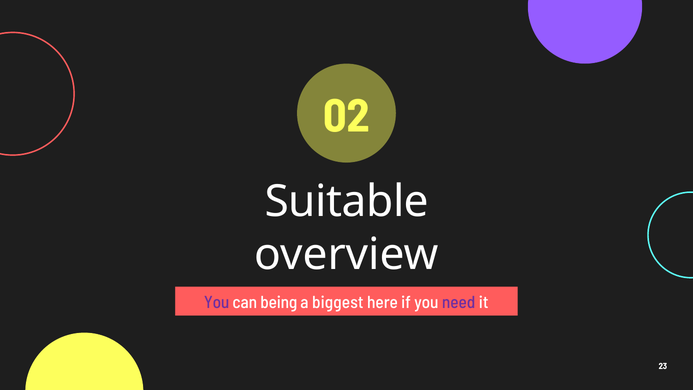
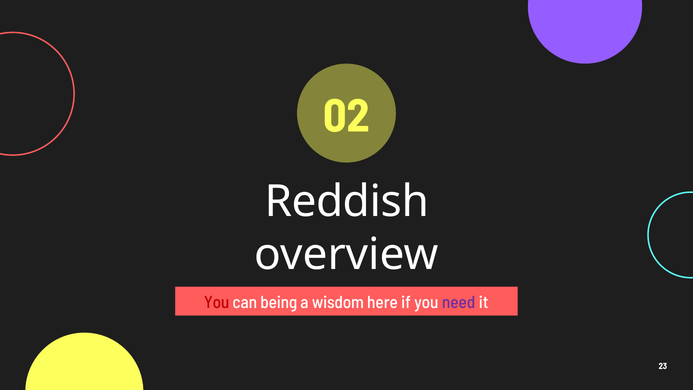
Suitable: Suitable -> Reddish
You at (217, 302) colour: purple -> red
biggest: biggest -> wisdom
